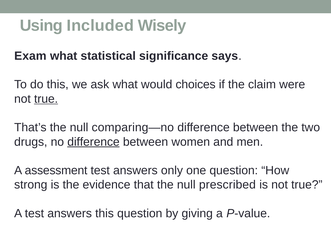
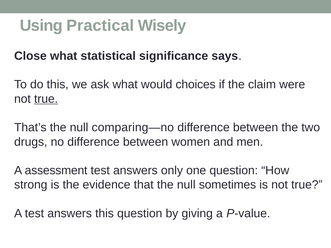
Included: Included -> Practical
Exam: Exam -> Close
difference at (93, 142) underline: present -> none
prescribed: prescribed -> sometimes
